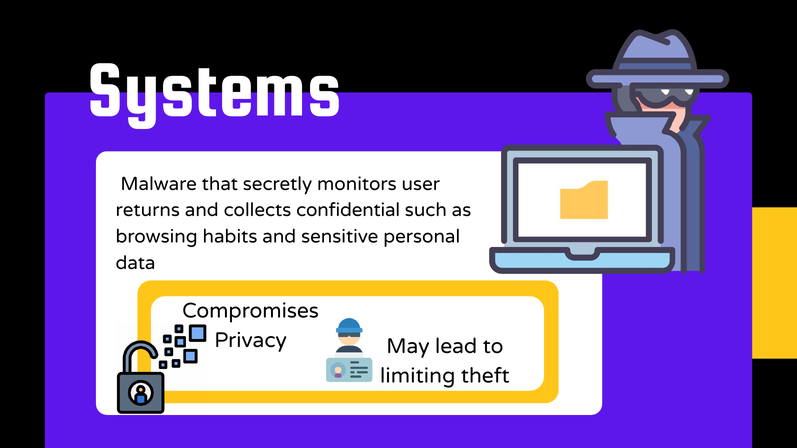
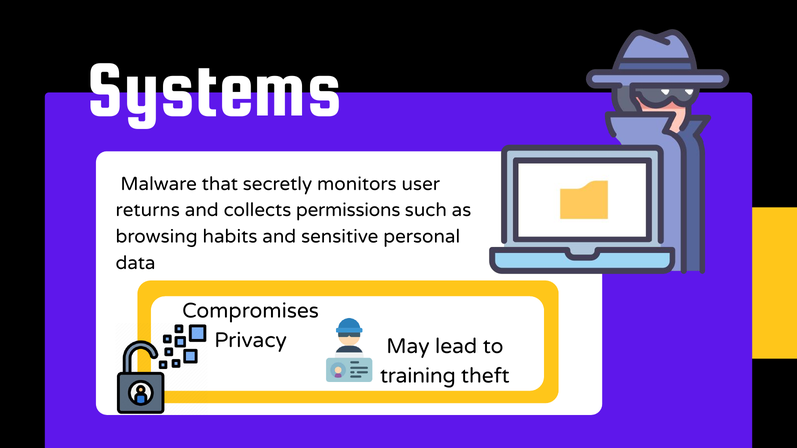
confidential: confidential -> permissions
limiting: limiting -> training
